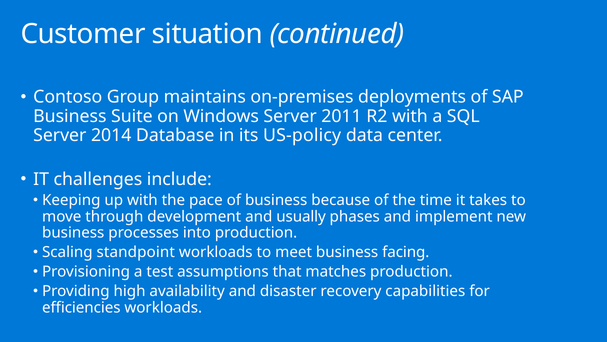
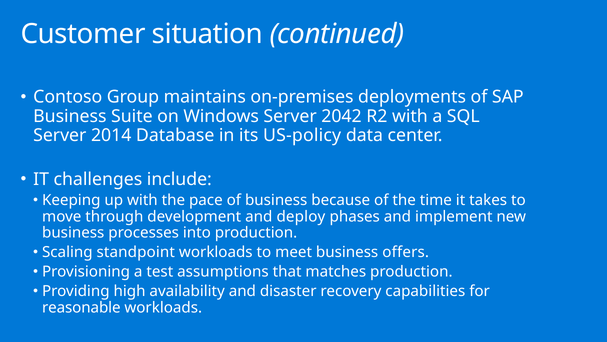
2011: 2011 -> 2042
usually: usually -> deploy
facing: facing -> offers
efficiencies: efficiencies -> reasonable
